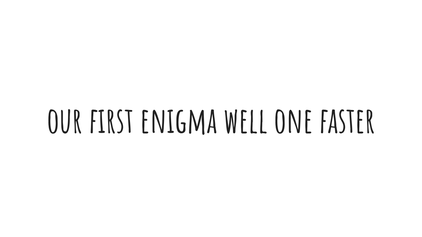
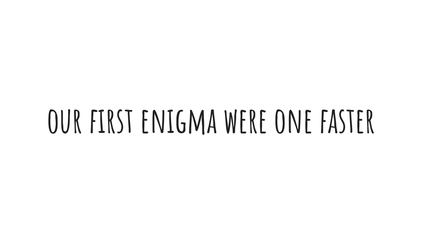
well: well -> were
